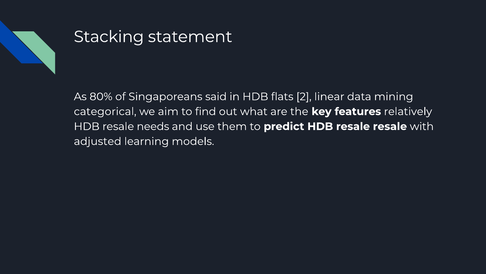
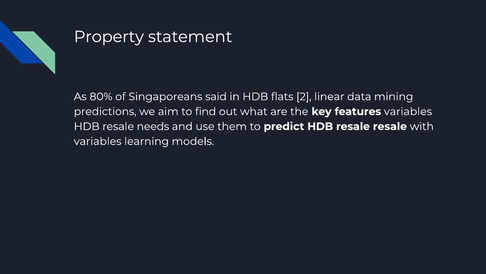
Stacking: Stacking -> Property
categorical: categorical -> predictions
features relatively: relatively -> variables
adjusted at (98, 141): adjusted -> variables
